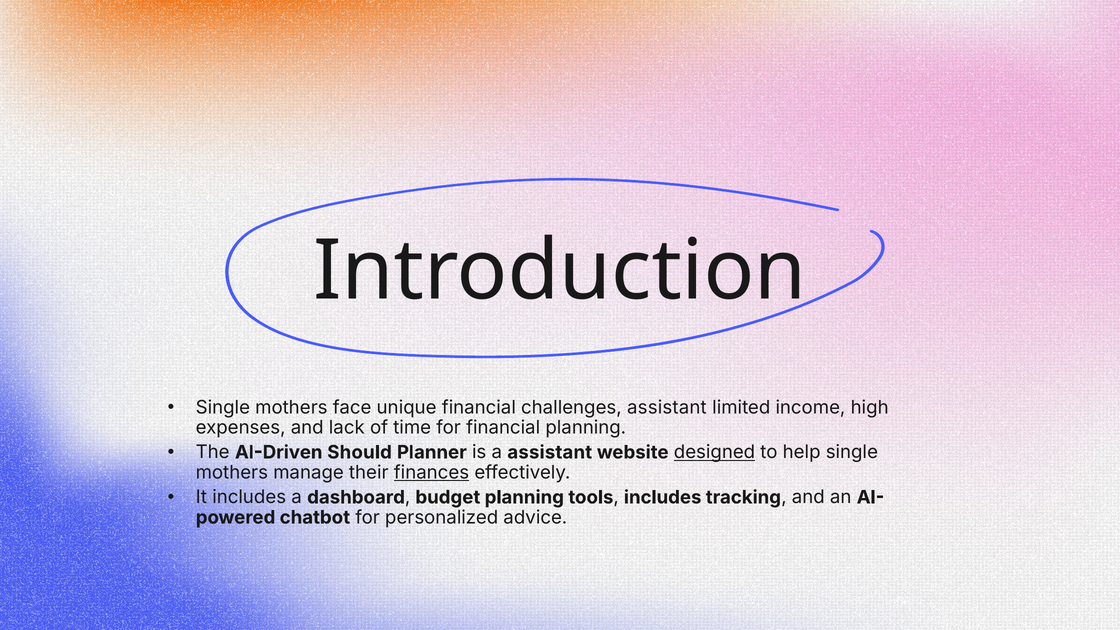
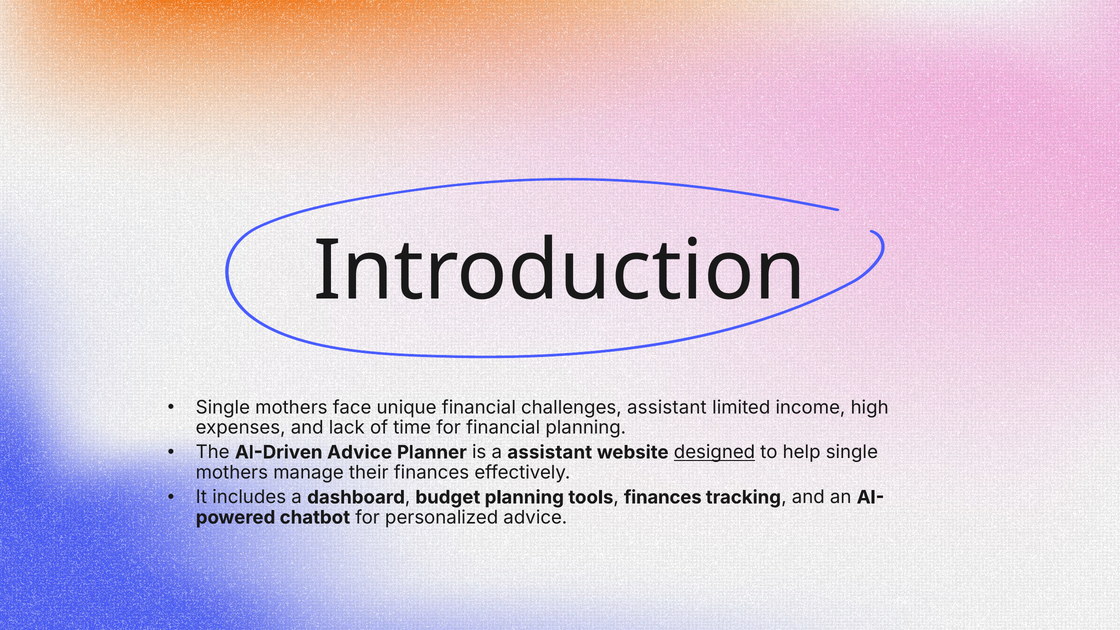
AI-Driven Should: Should -> Advice
finances at (431, 472) underline: present -> none
tools includes: includes -> finances
